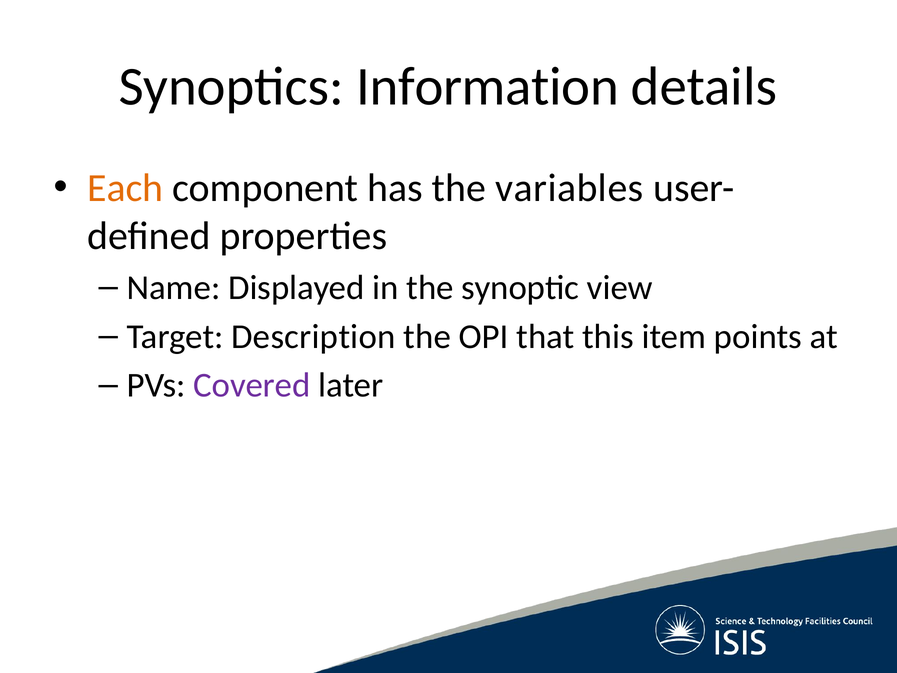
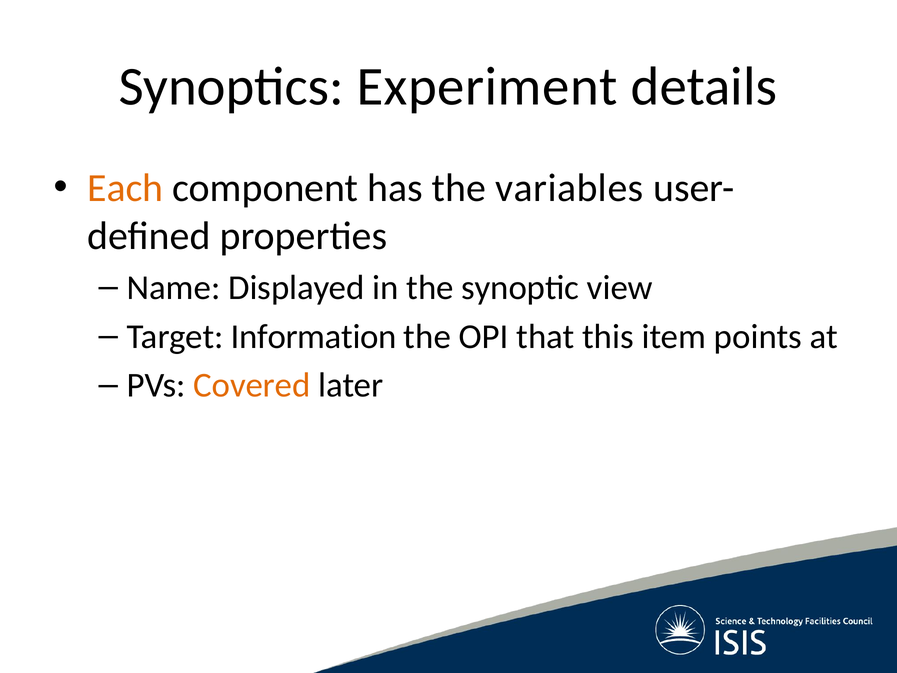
Information: Information -> Experiment
Description: Description -> Information
Covered colour: purple -> orange
